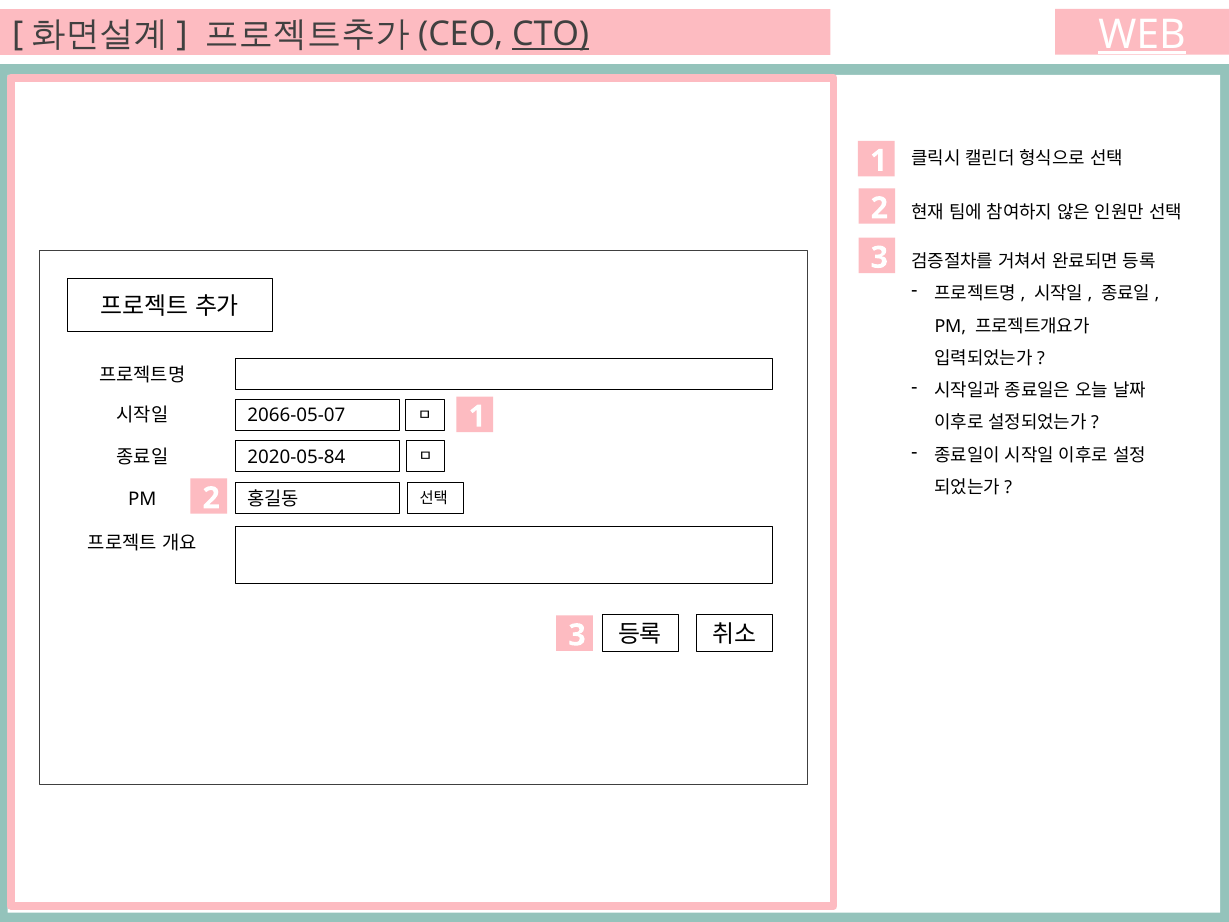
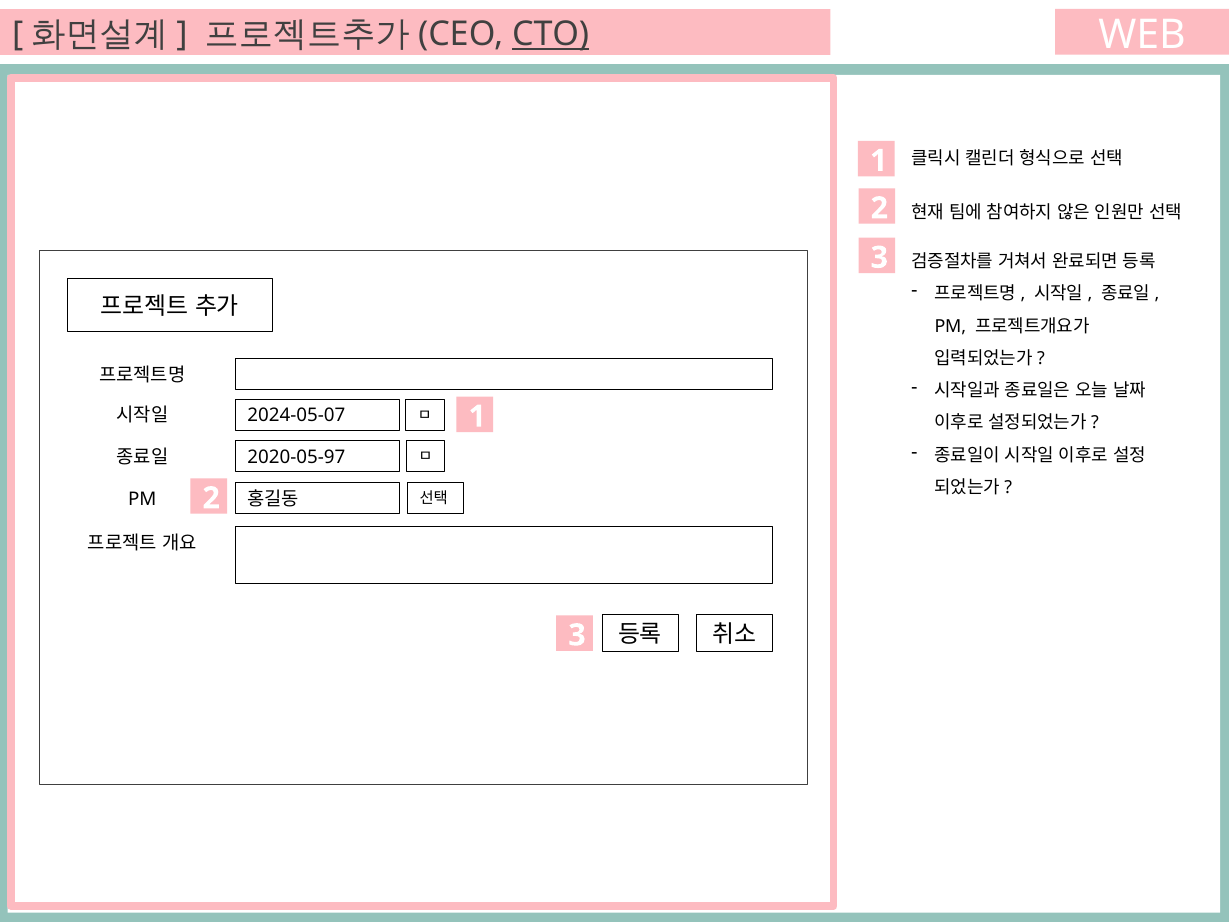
WEB underline: present -> none
2066-05-07: 2066-05-07 -> 2024-05-07
2020-05-84: 2020-05-84 -> 2020-05-97
